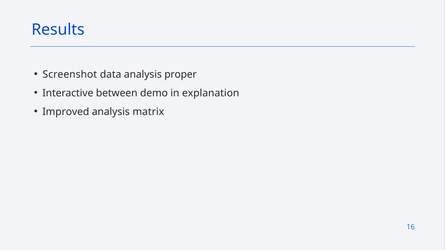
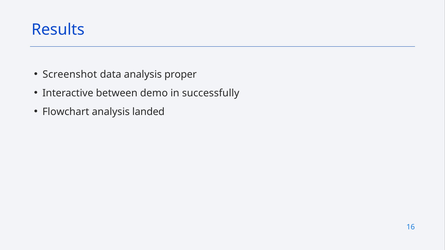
explanation: explanation -> successfully
Improved: Improved -> Flowchart
matrix: matrix -> landed
